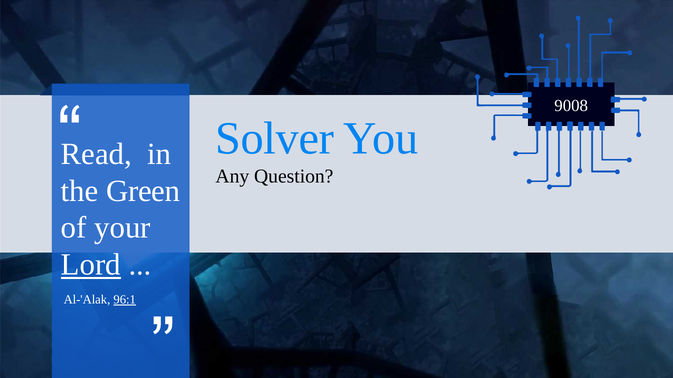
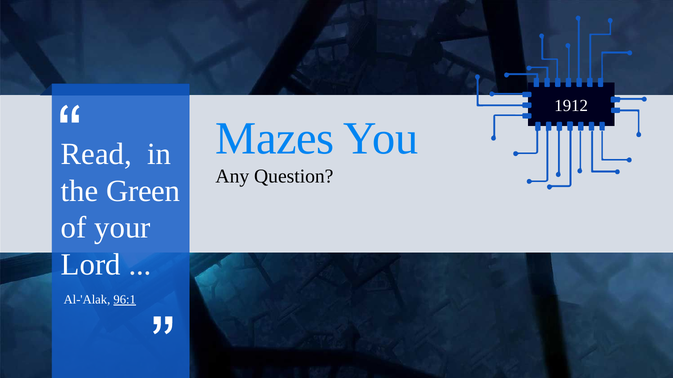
9008: 9008 -> 1912
Solver: Solver -> Mazes
Lord underline: present -> none
